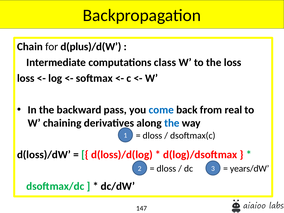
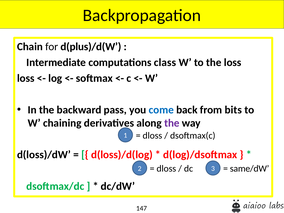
real: real -> bits
the at (172, 123) colour: blue -> purple
years/dW: years/dW -> same/dW
